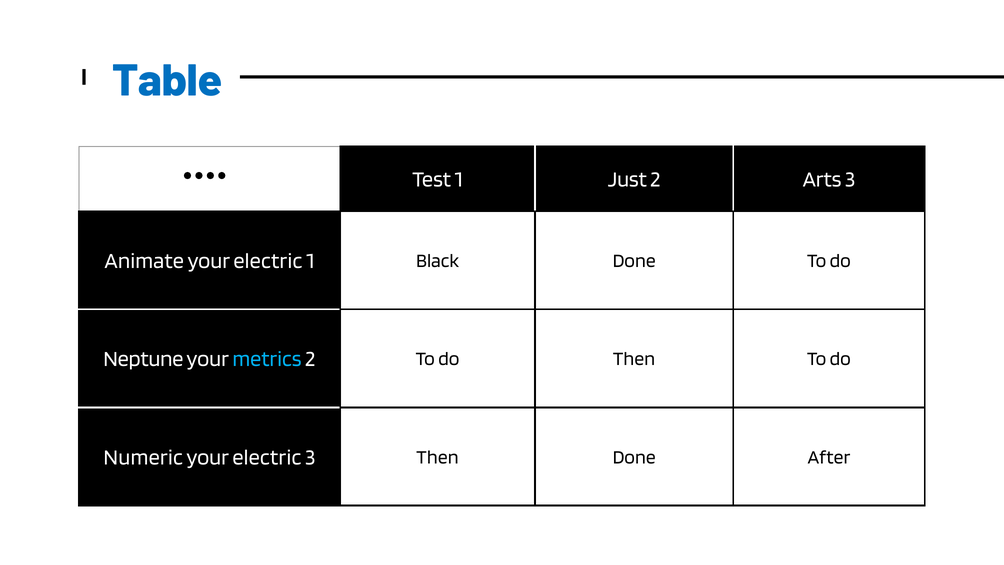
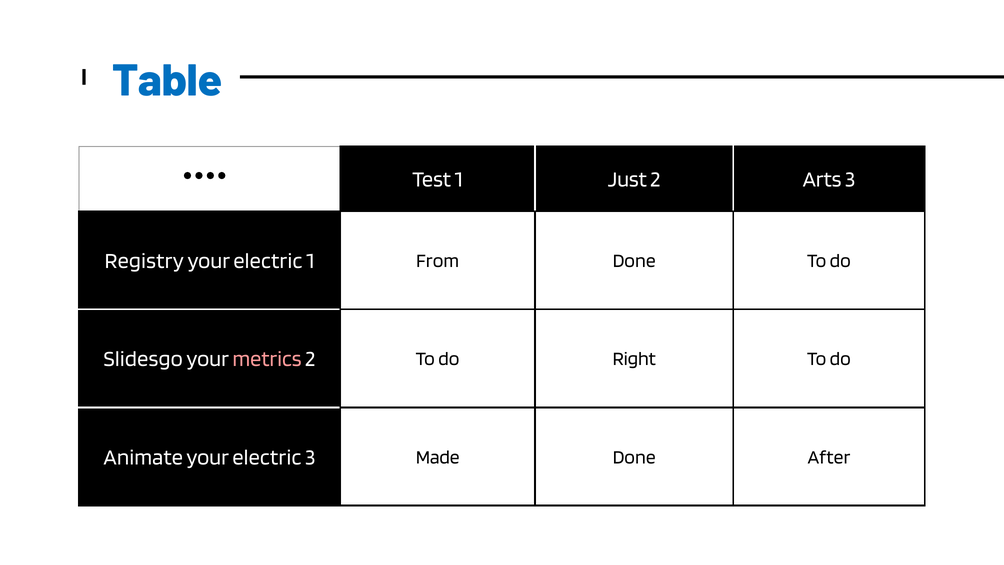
Animate: Animate -> Registry
Black: Black -> From
Neptune: Neptune -> Slidesgo
metrics colour: light blue -> pink
do Then: Then -> Right
Numeric: Numeric -> Animate
3 Then: Then -> Made
